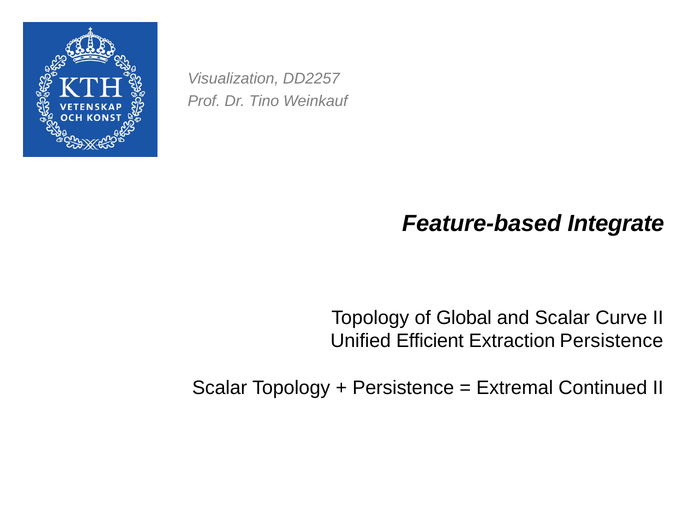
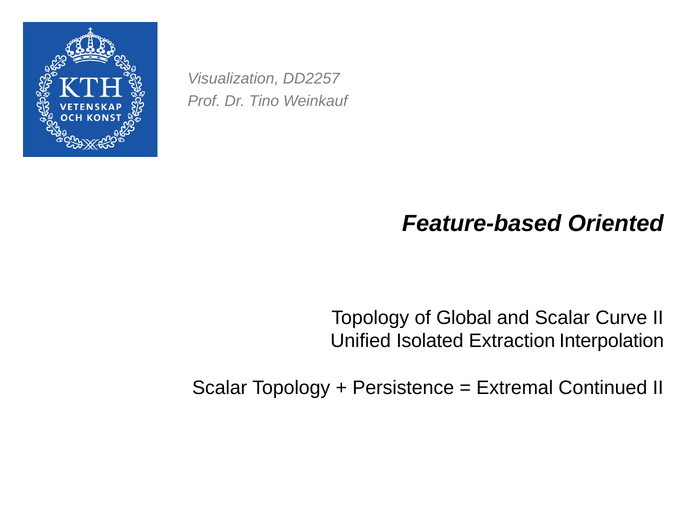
Integrate: Integrate -> Oriented
Efficient: Efficient -> Isolated
Extraction Persistence: Persistence -> Interpolation
